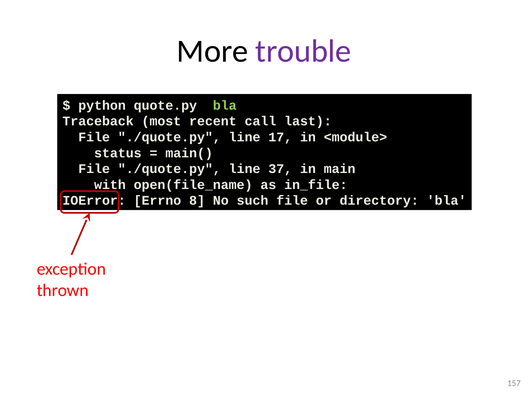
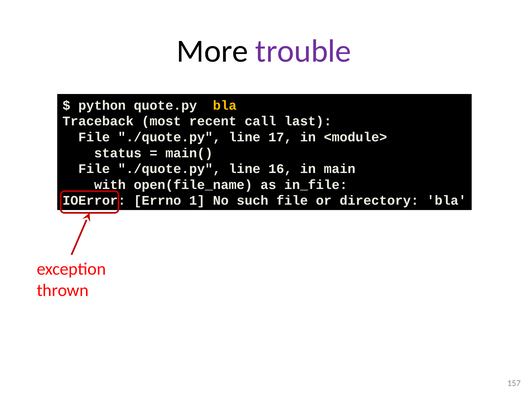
bla at (225, 105) colour: light green -> yellow
37: 37 -> 16
8: 8 -> 1
